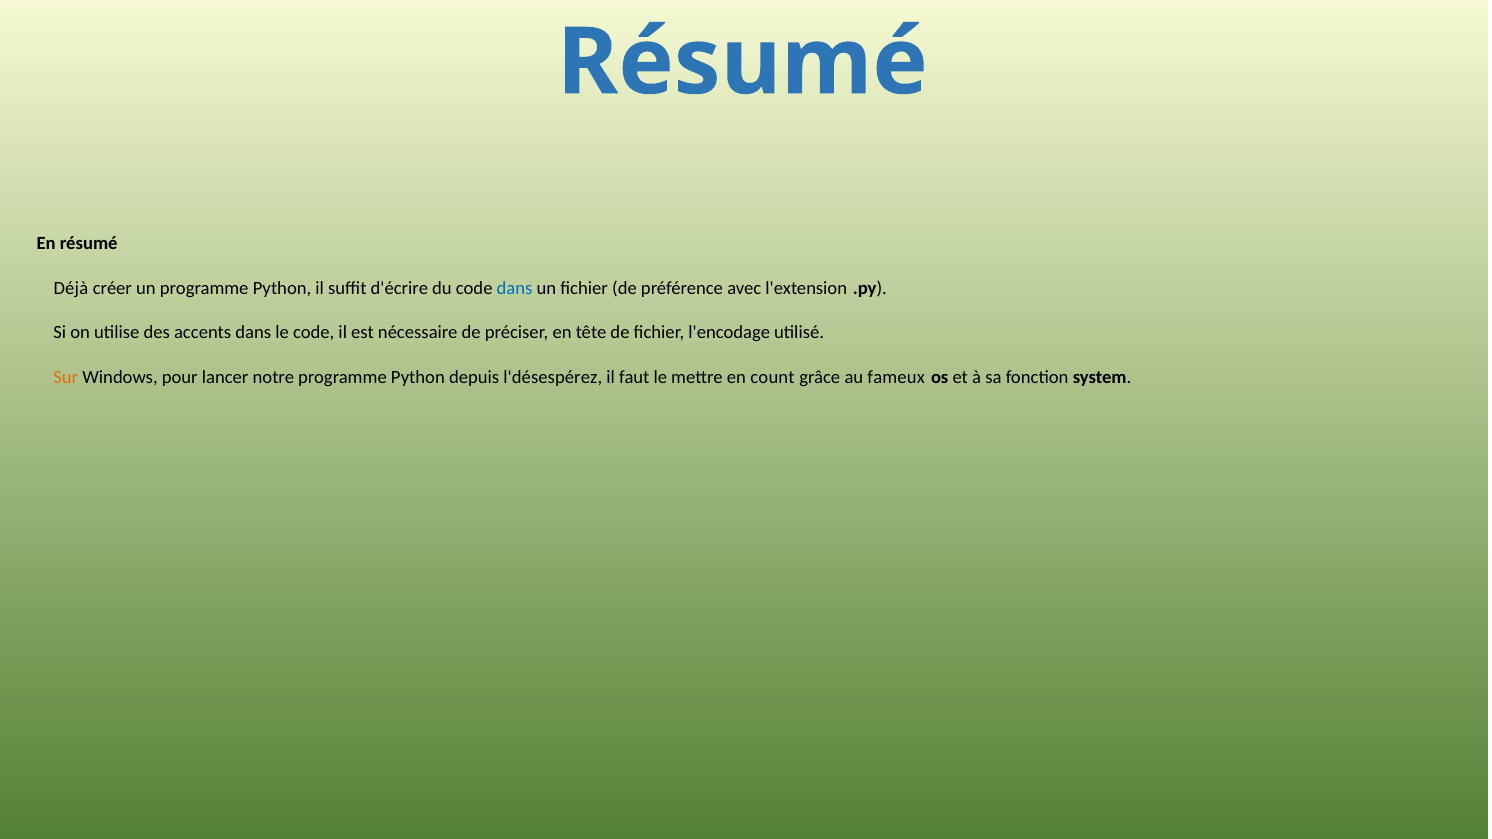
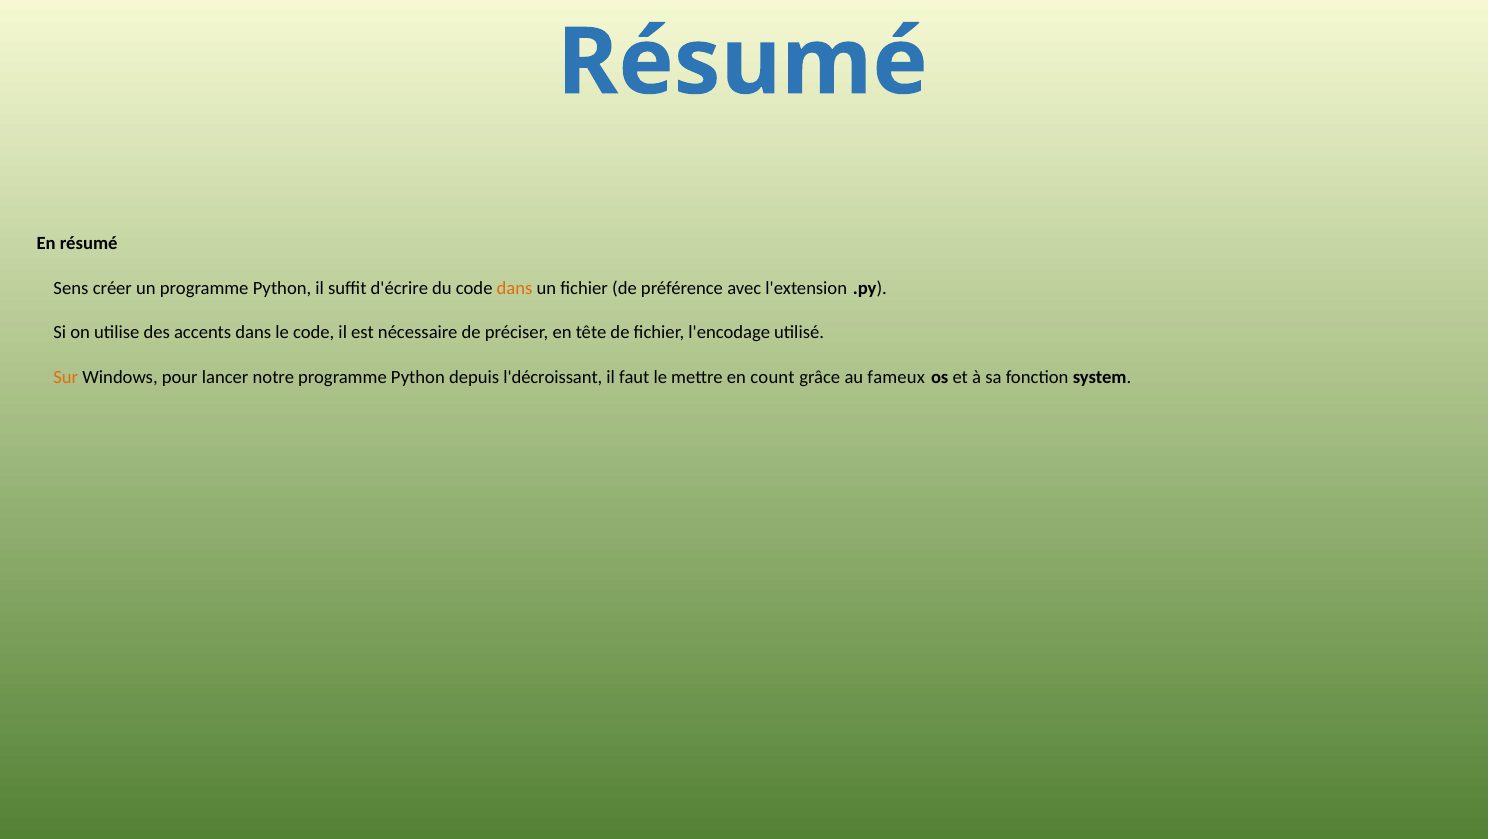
Déjà: Déjà -> Sens
dans at (515, 288) colour: blue -> orange
l'désespérez: l'désespérez -> l'décroissant
